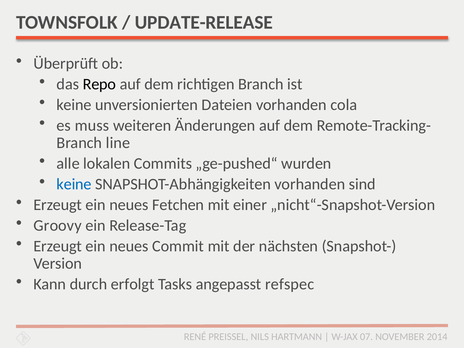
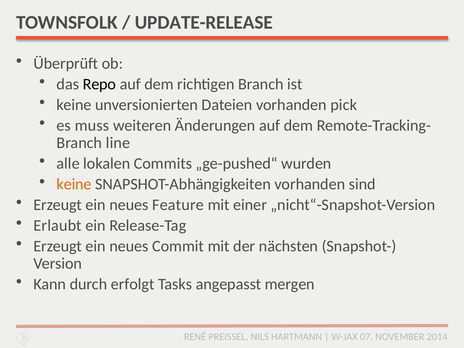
cola: cola -> pick
keine at (74, 184) colour: blue -> orange
Fetchen: Fetchen -> Feature
Groovy: Groovy -> Erlaubt
refspec: refspec -> mergen
